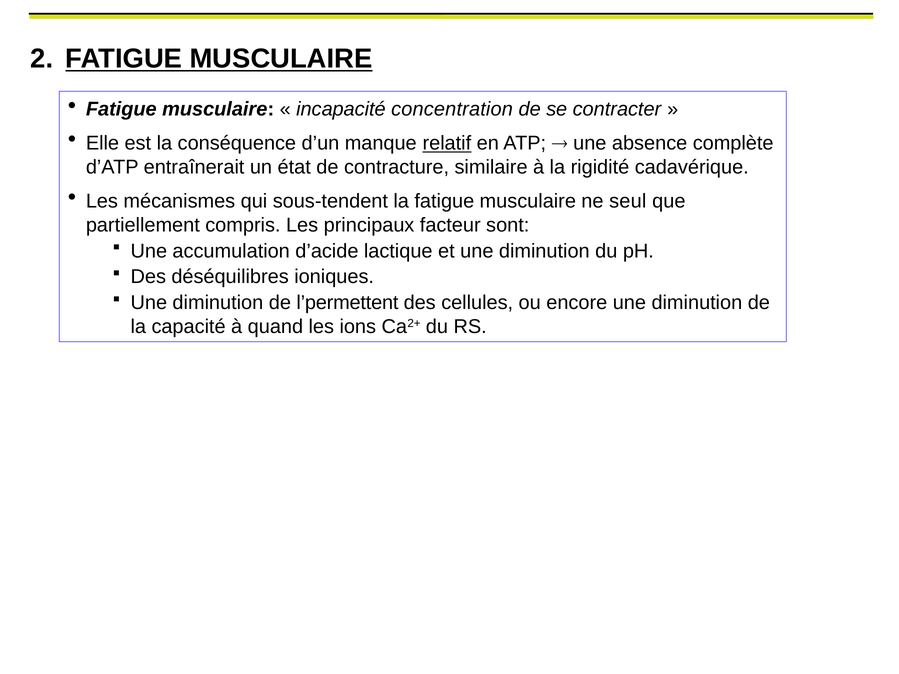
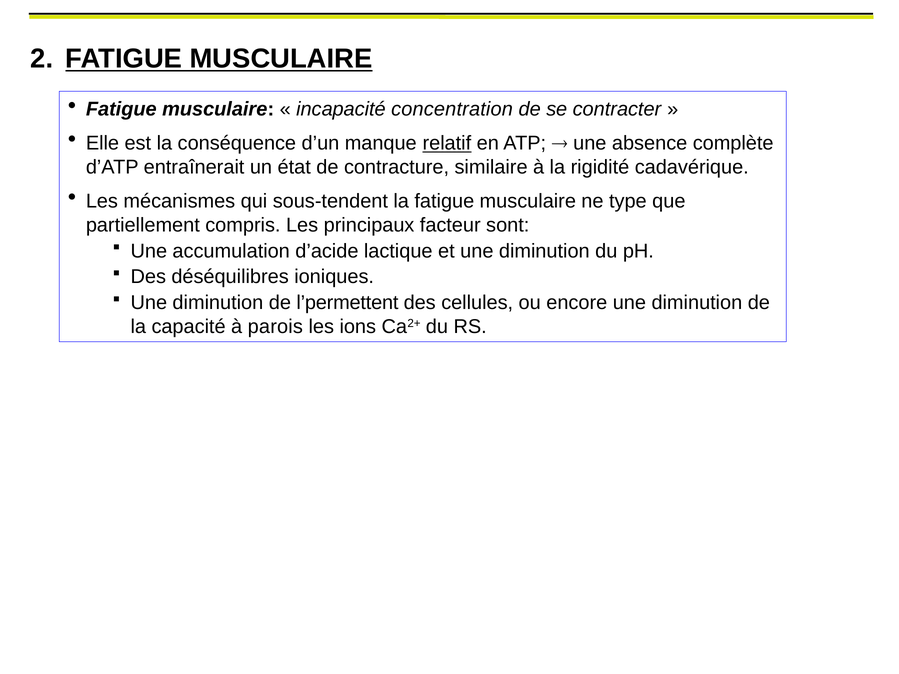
seul: seul -> type
quand: quand -> parois
